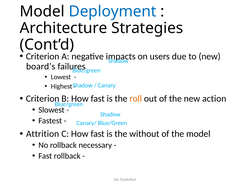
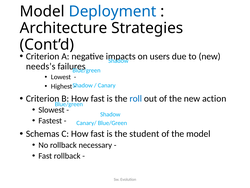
board’s: board’s -> needs’s
roll colour: orange -> blue
Attrition: Attrition -> Schemas
without: without -> student
